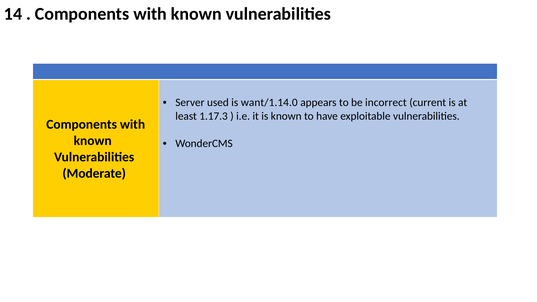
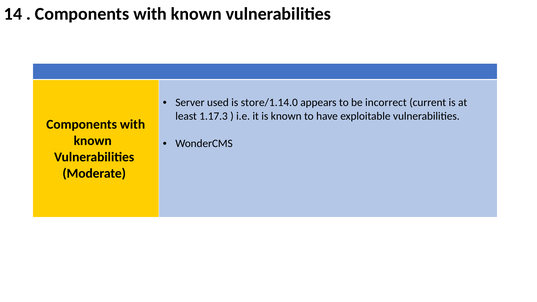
want/1.14.0: want/1.14.0 -> store/1.14.0
